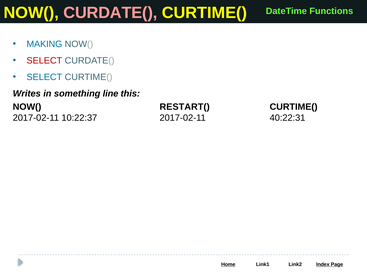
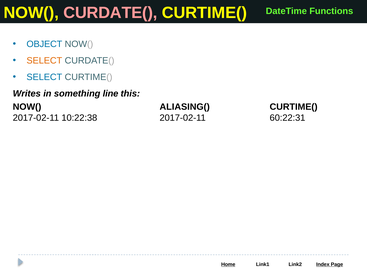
MAKING: MAKING -> OBJECT
SELECT at (44, 61) colour: red -> orange
RESTART(: RESTART( -> ALIASING(
10:22:37: 10:22:37 -> 10:22:38
40:22:31: 40:22:31 -> 60:22:31
